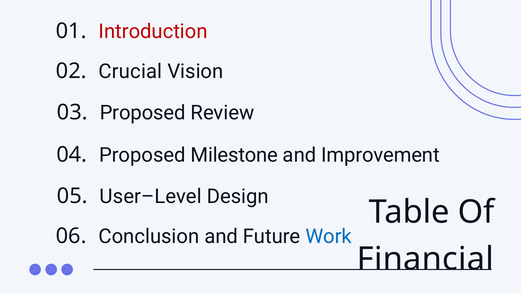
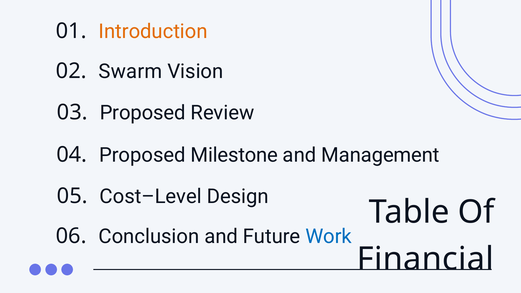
Introduction colour: red -> orange
Crucial: Crucial -> Swarm
Improvement: Improvement -> Management
User–Level: User–Level -> Cost–Level
